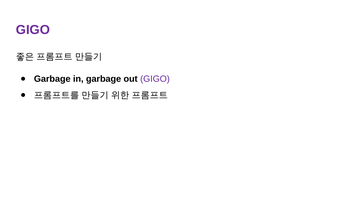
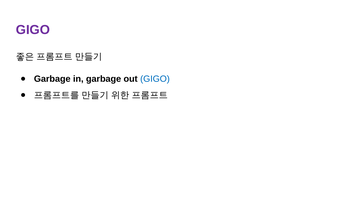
GIGO at (155, 79) colour: purple -> blue
